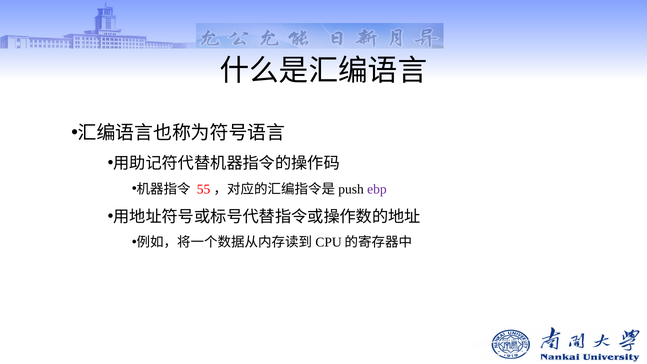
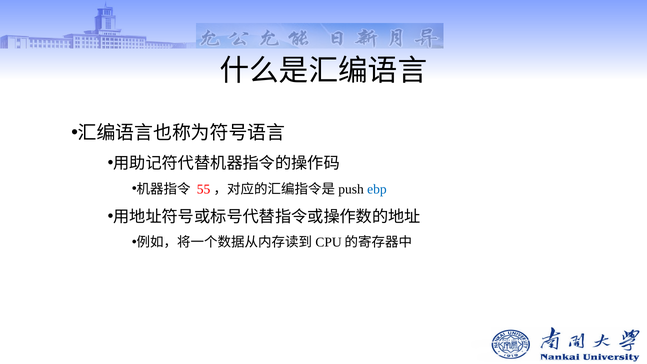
ebp colour: purple -> blue
